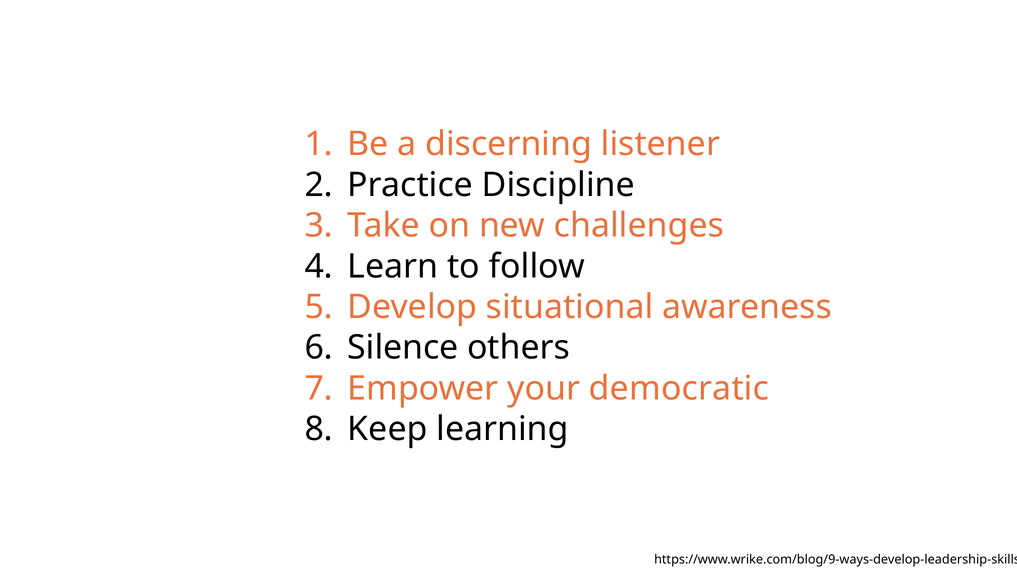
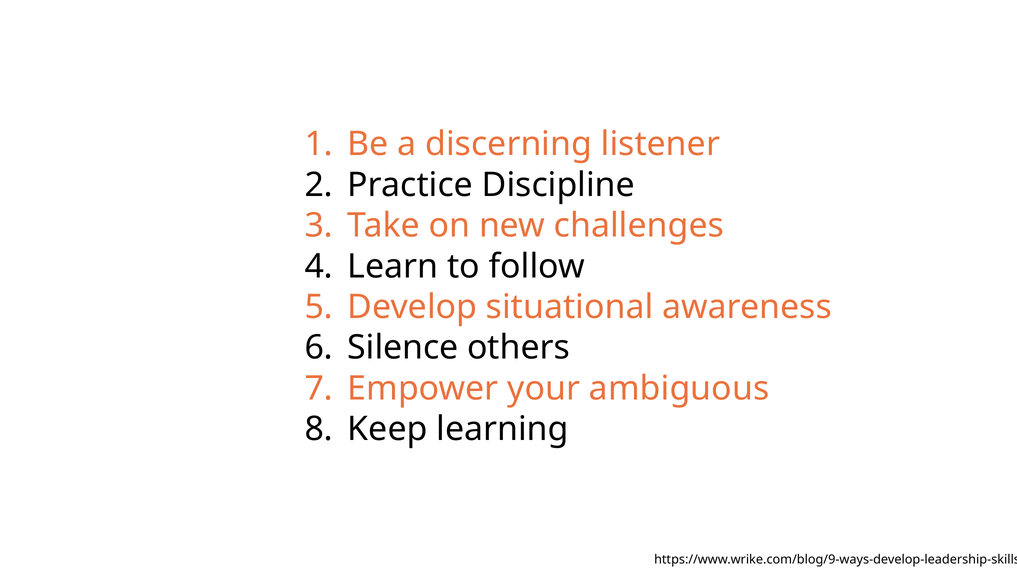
democratic: democratic -> ambiguous
